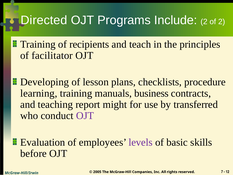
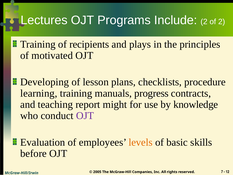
Directed: Directed -> Lectures
teach: teach -> plays
facilitator: facilitator -> motivated
business: business -> progress
transferred: transferred -> knowledge
levels colour: purple -> orange
